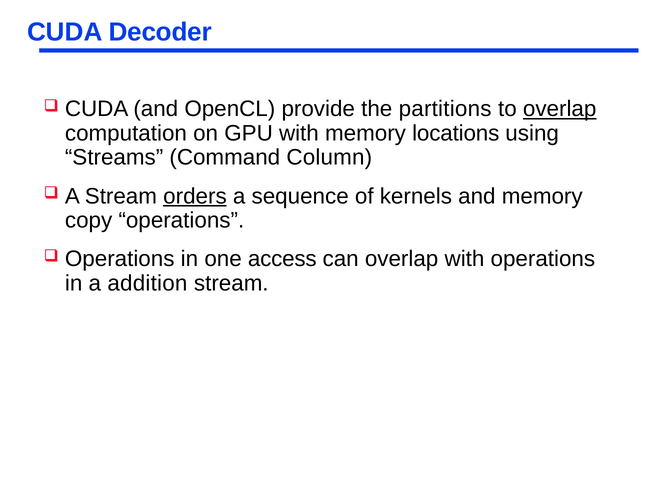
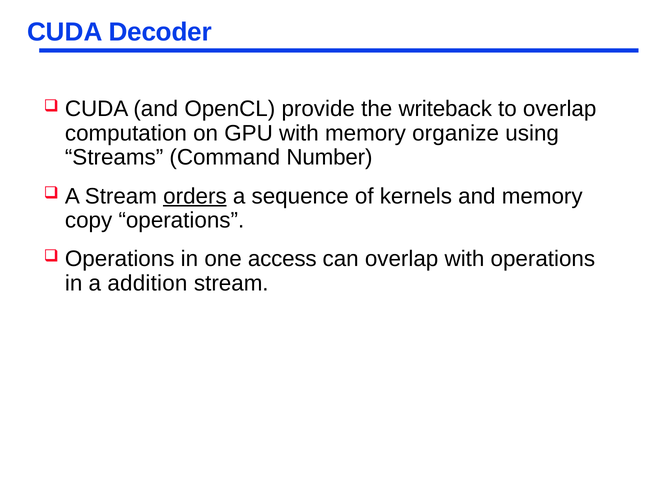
partitions: partitions -> writeback
overlap at (560, 109) underline: present -> none
locations: locations -> organize
Column: Column -> Number
